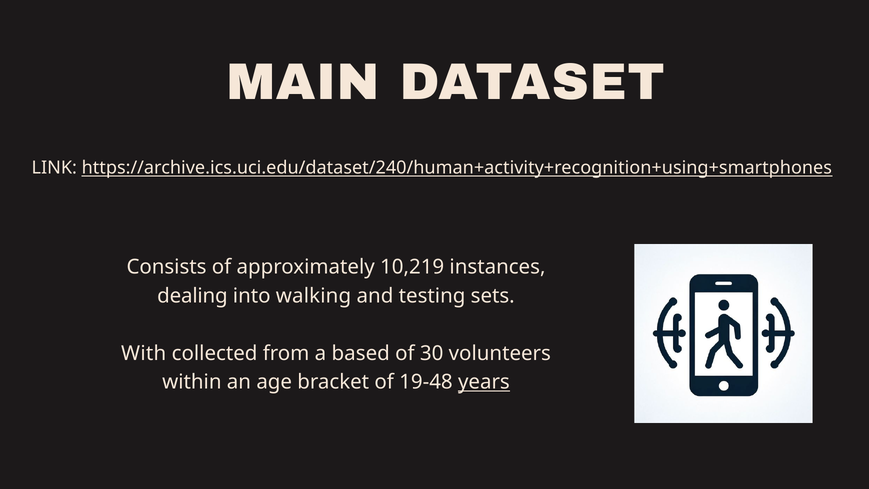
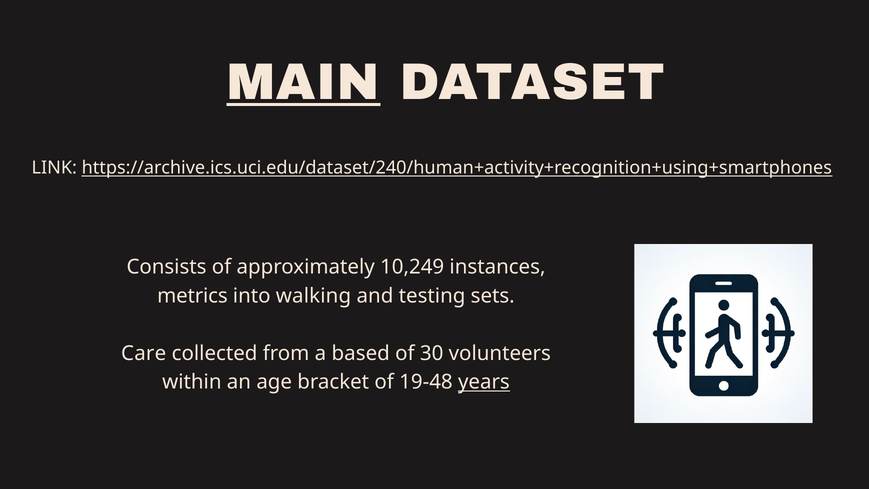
MAIN underline: none -> present
10,219: 10,219 -> 10,249
dealing: dealing -> metrics
With: With -> Care
